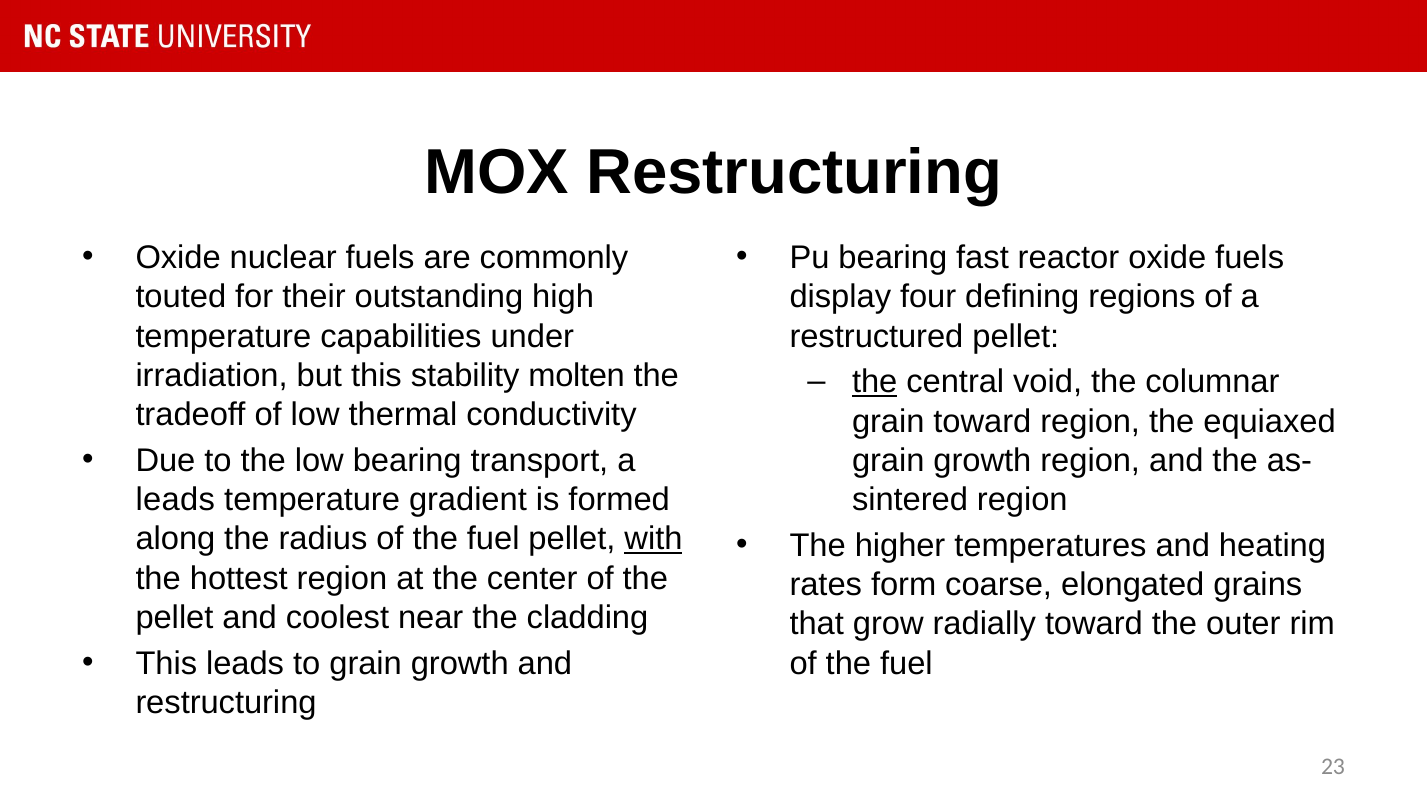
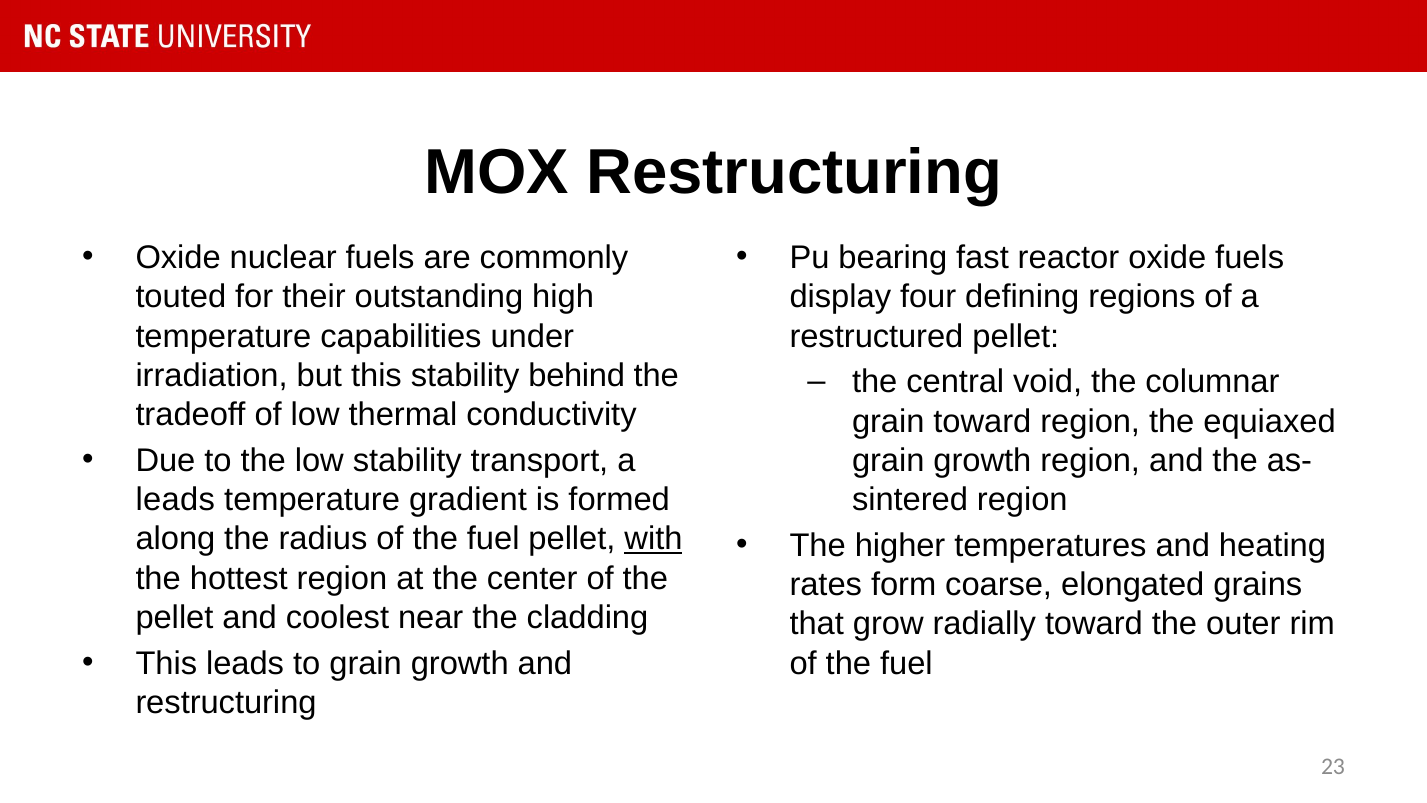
molten: molten -> behind
the at (875, 382) underline: present -> none
low bearing: bearing -> stability
